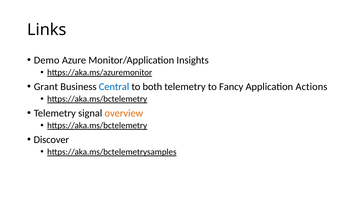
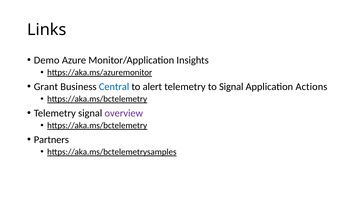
both: both -> alert
to Fancy: Fancy -> Signal
overview colour: orange -> purple
Discover: Discover -> Partners
